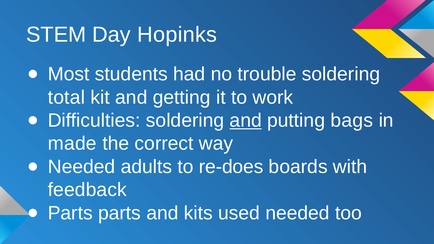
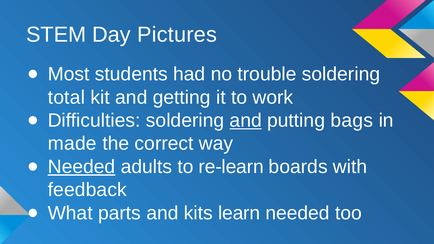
Hopinks: Hopinks -> Pictures
Needed at (82, 167) underline: none -> present
re-does: re-does -> re-learn
Parts at (70, 213): Parts -> What
used: used -> learn
